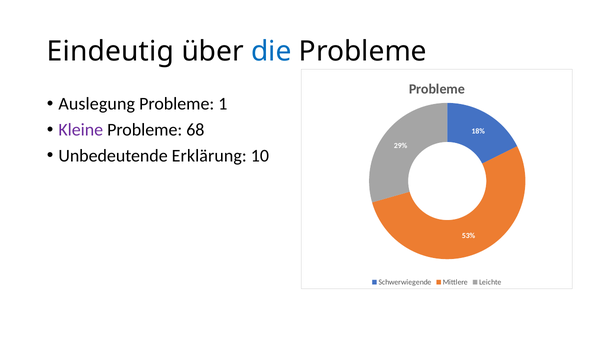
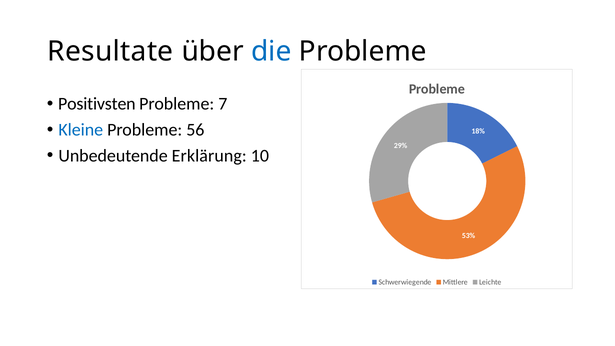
Eindeutig: Eindeutig -> Resultate
Auslegung: Auslegung -> Positivsten
1: 1 -> 7
Kleine colour: purple -> blue
68: 68 -> 56
